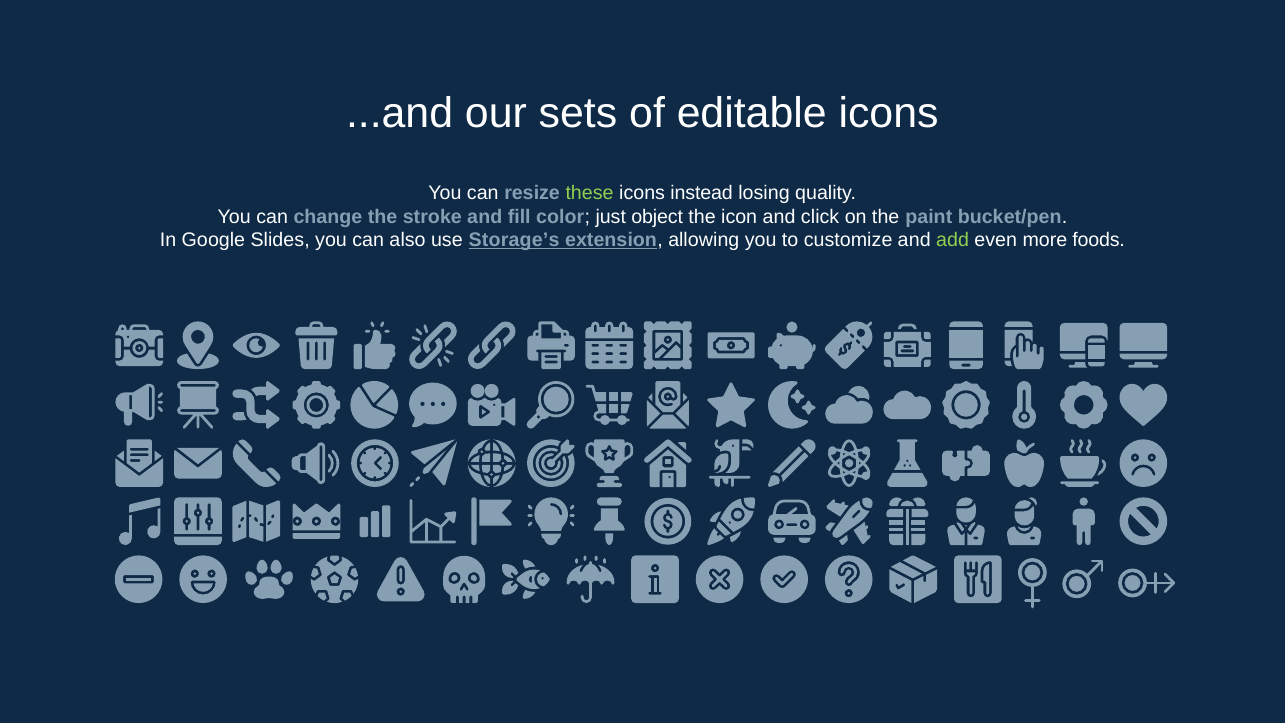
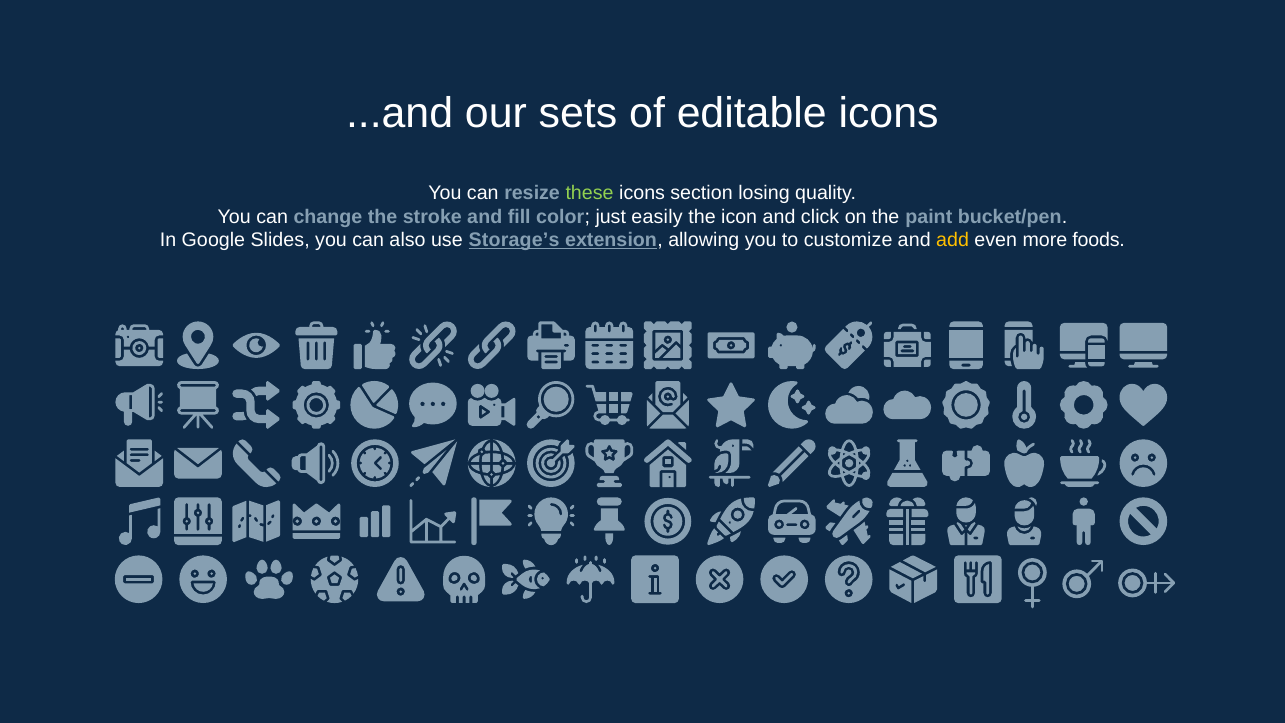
instead: instead -> section
object: object -> easily
add colour: light green -> yellow
